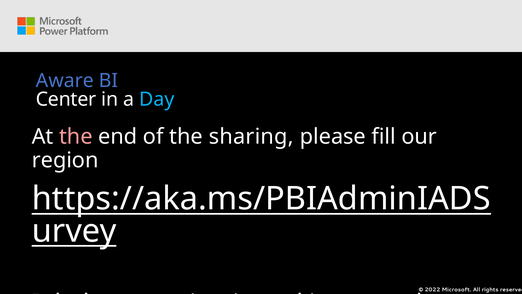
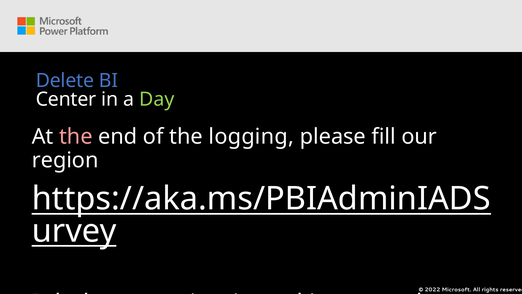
Aware: Aware -> Delete
Day colour: light blue -> light green
sharing: sharing -> logging
